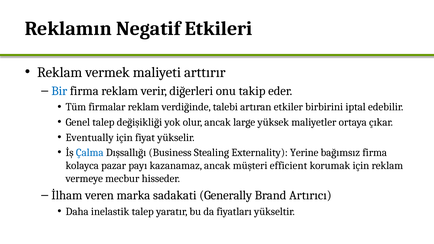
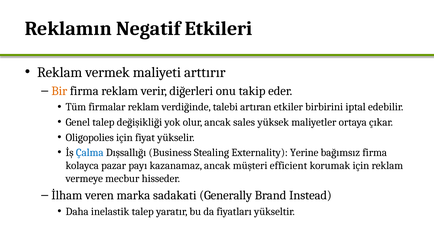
Bir colour: blue -> orange
large: large -> sales
Eventually: Eventually -> Oligopolies
Artırıcı: Artırıcı -> Instead
